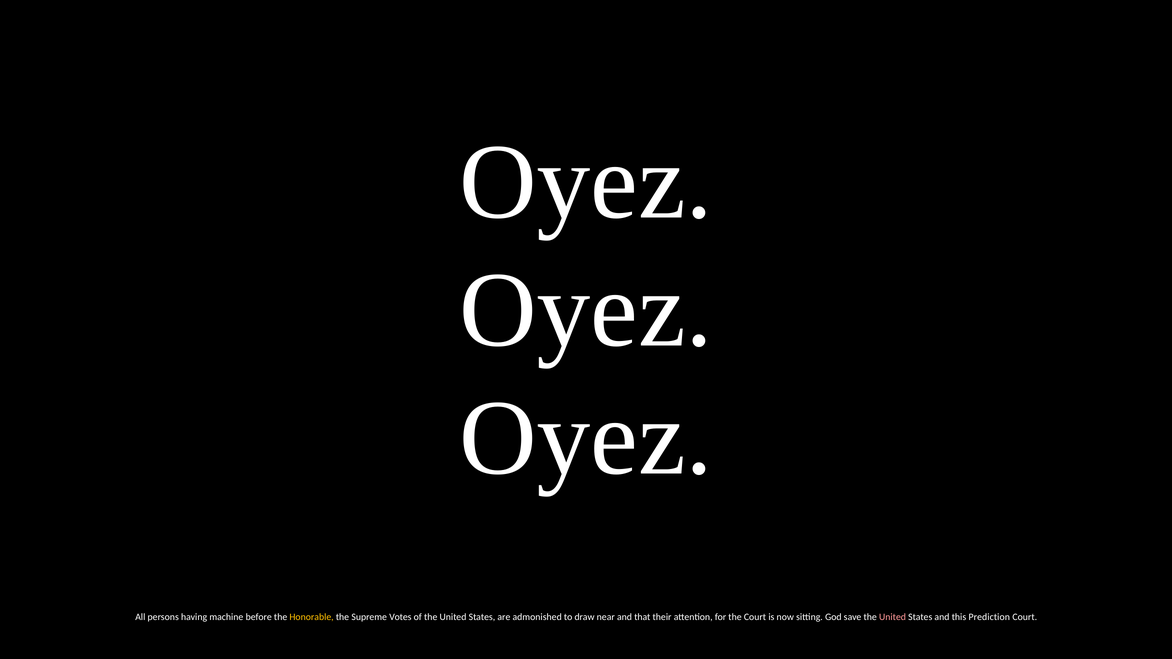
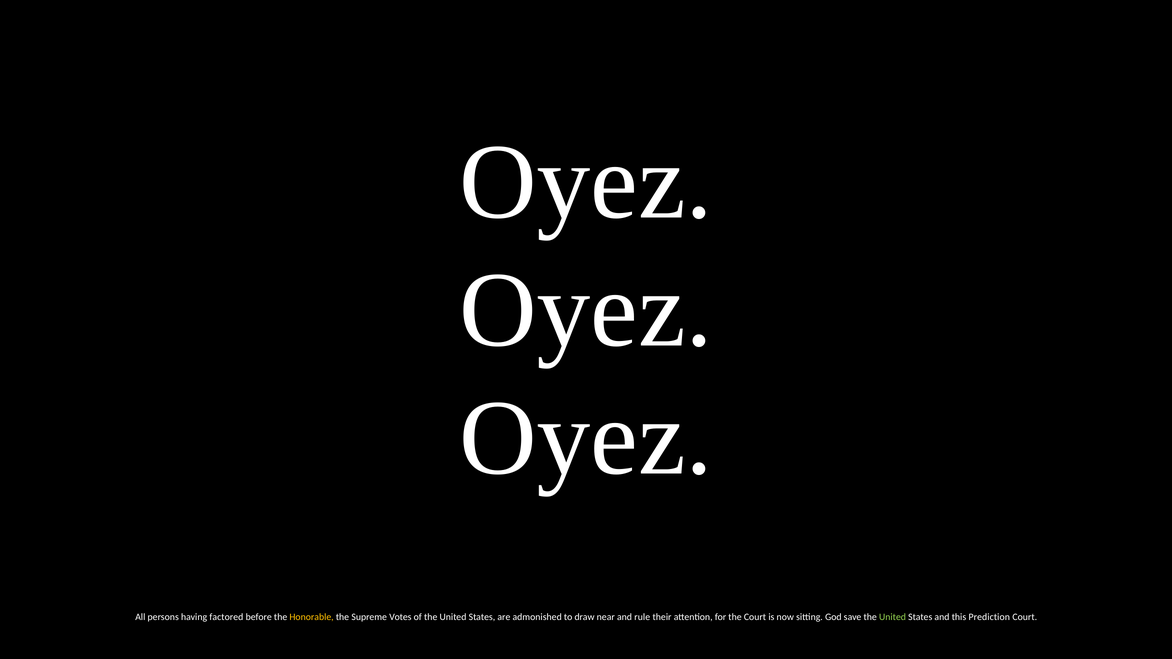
machine: machine -> factored
that: that -> rule
United at (893, 617) colour: pink -> light green
